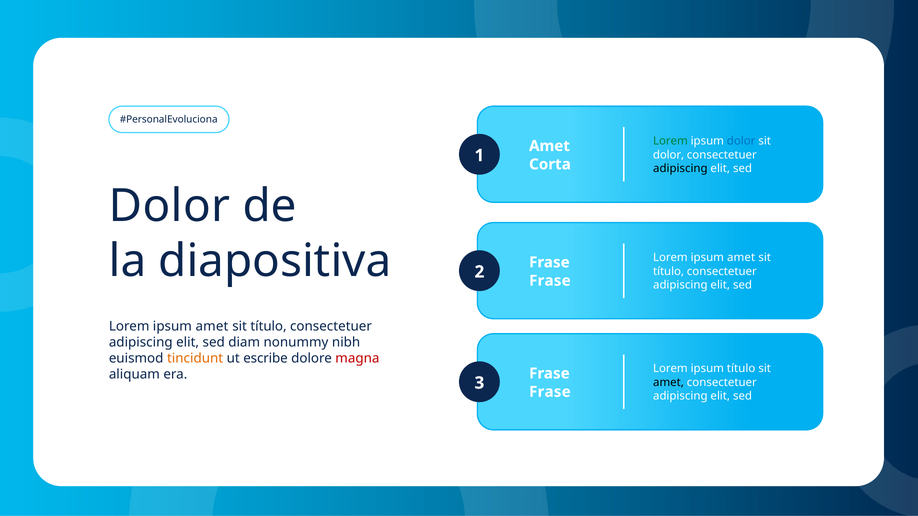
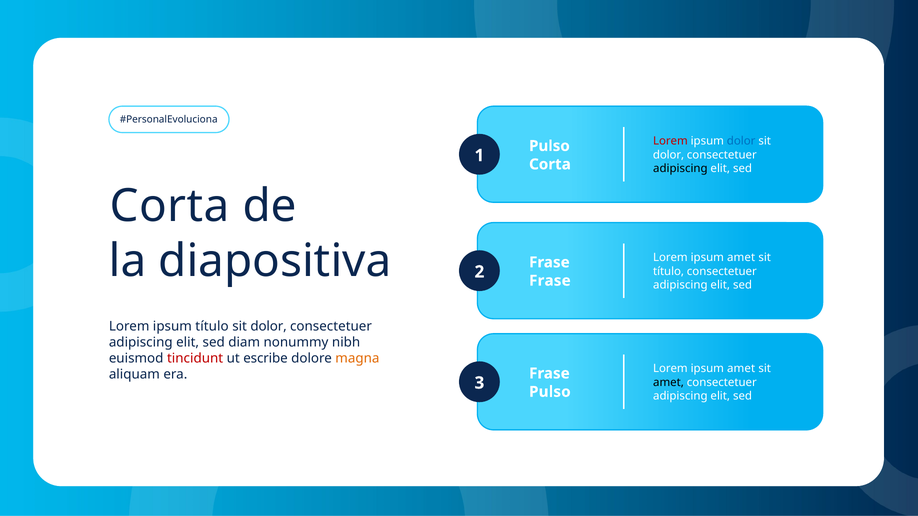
Lorem at (670, 141) colour: green -> red
Amet at (549, 146): Amet -> Pulso
Dolor at (170, 206): Dolor -> Corta
amet at (212, 326): amet -> título
título at (269, 326): título -> dolor
tincidunt colour: orange -> red
magna colour: red -> orange
título at (741, 369): título -> amet
Frase at (550, 392): Frase -> Pulso
